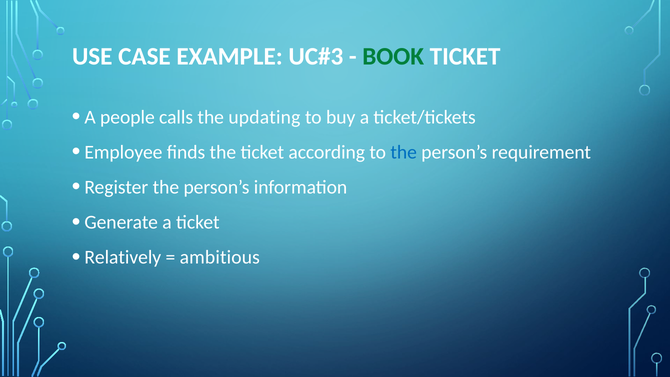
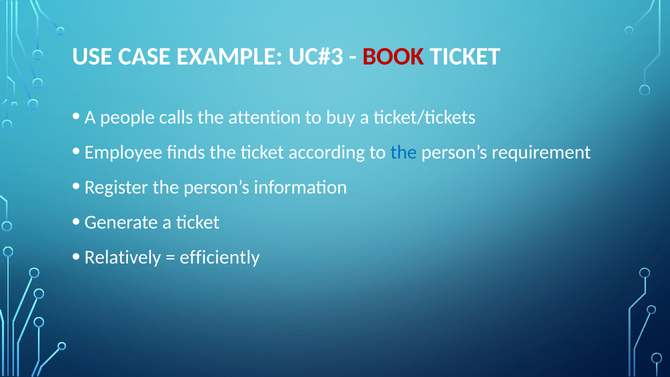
BOOK colour: green -> red
updating: updating -> attention
ambitious: ambitious -> efficiently
